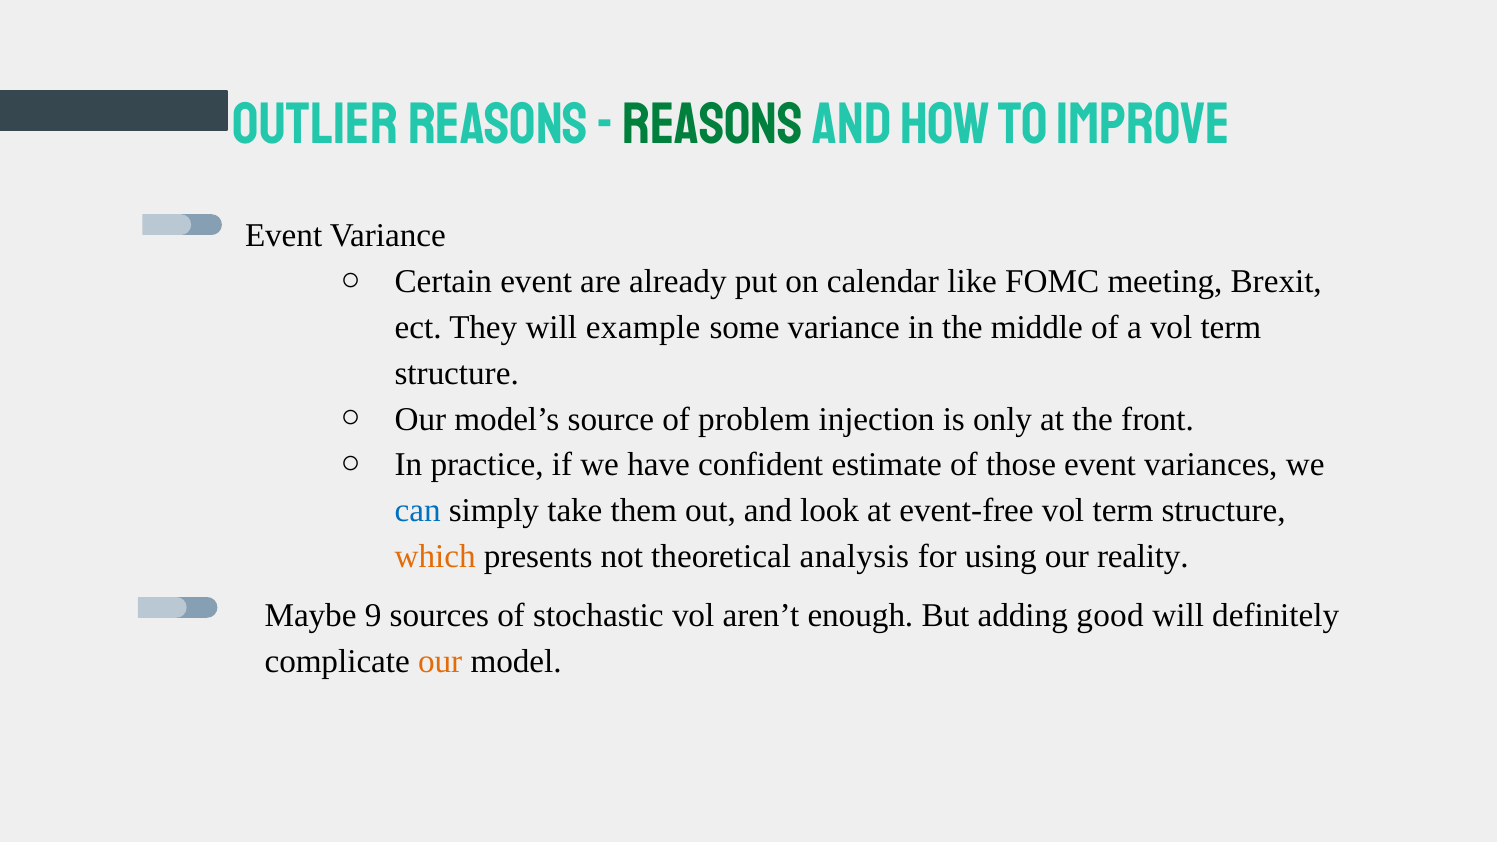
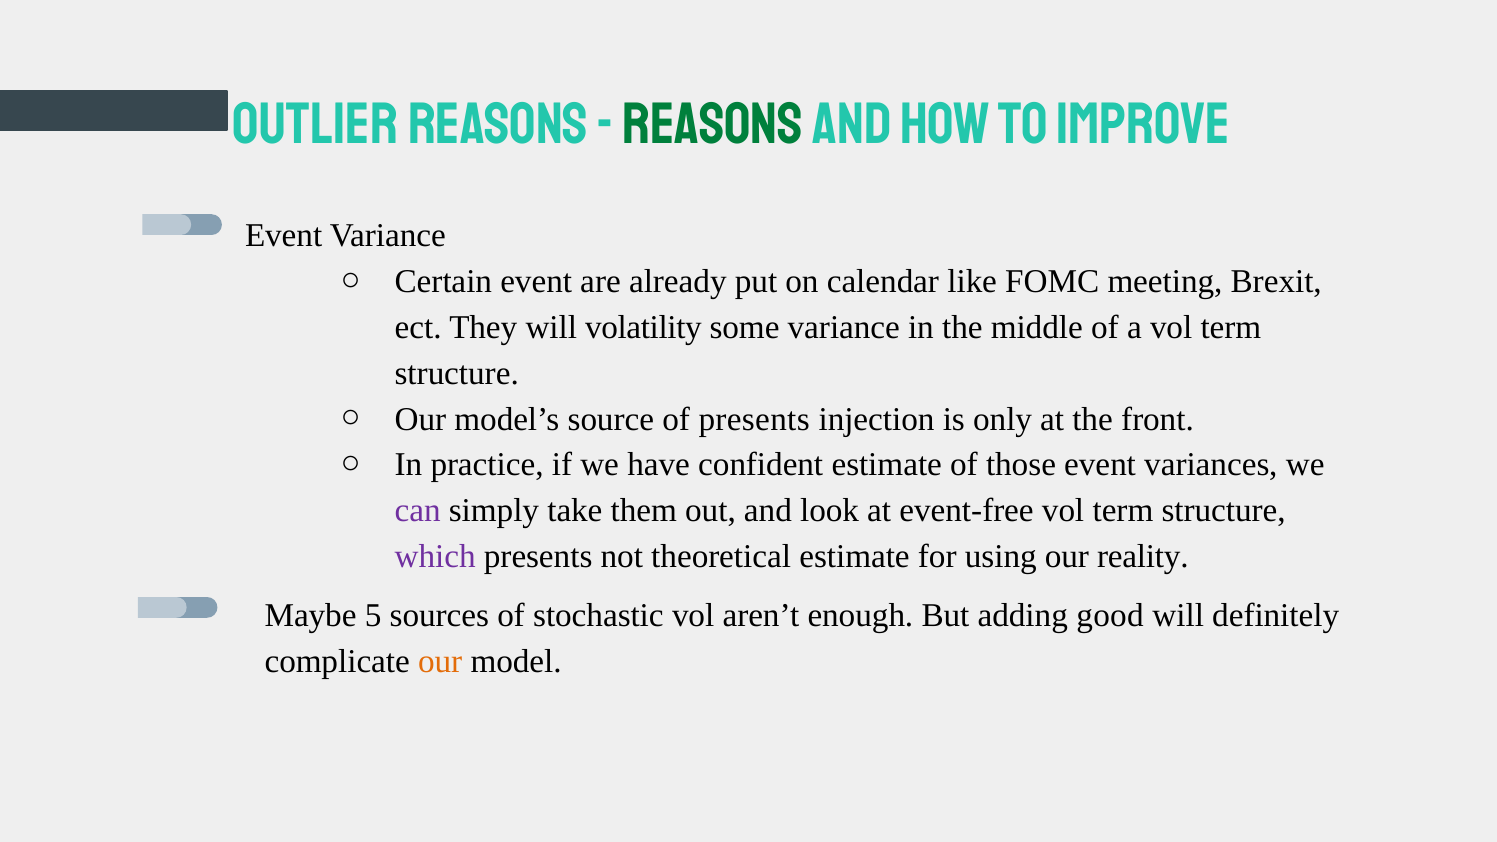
example: example -> volatility
of problem: problem -> presents
can colour: blue -> purple
which colour: orange -> purple
theoretical analysis: analysis -> estimate
9: 9 -> 5
